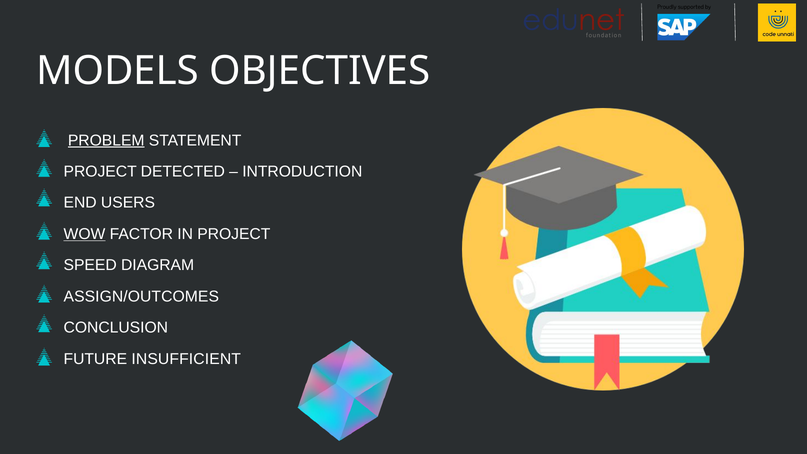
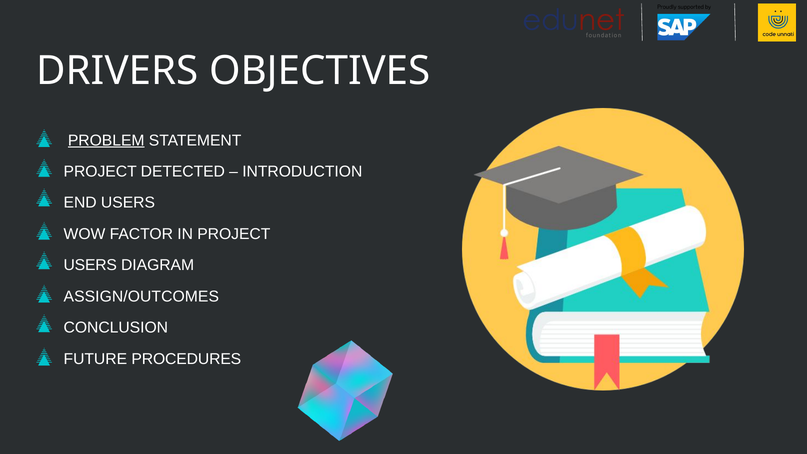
MODELS: MODELS -> DRIVERS
WOW underline: present -> none
SPEED at (90, 265): SPEED -> USERS
INSUFFICIENT: INSUFFICIENT -> PROCEDURES
